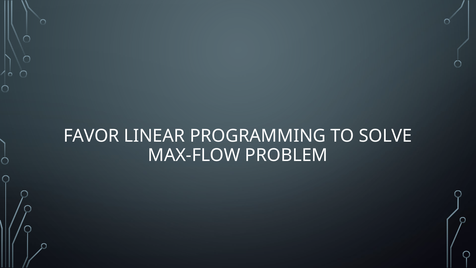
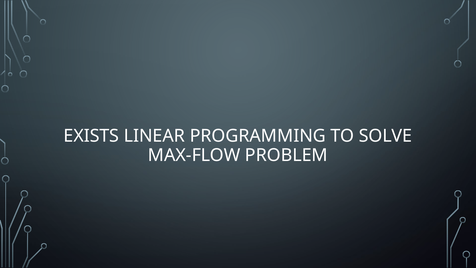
FAVOR: FAVOR -> EXISTS
